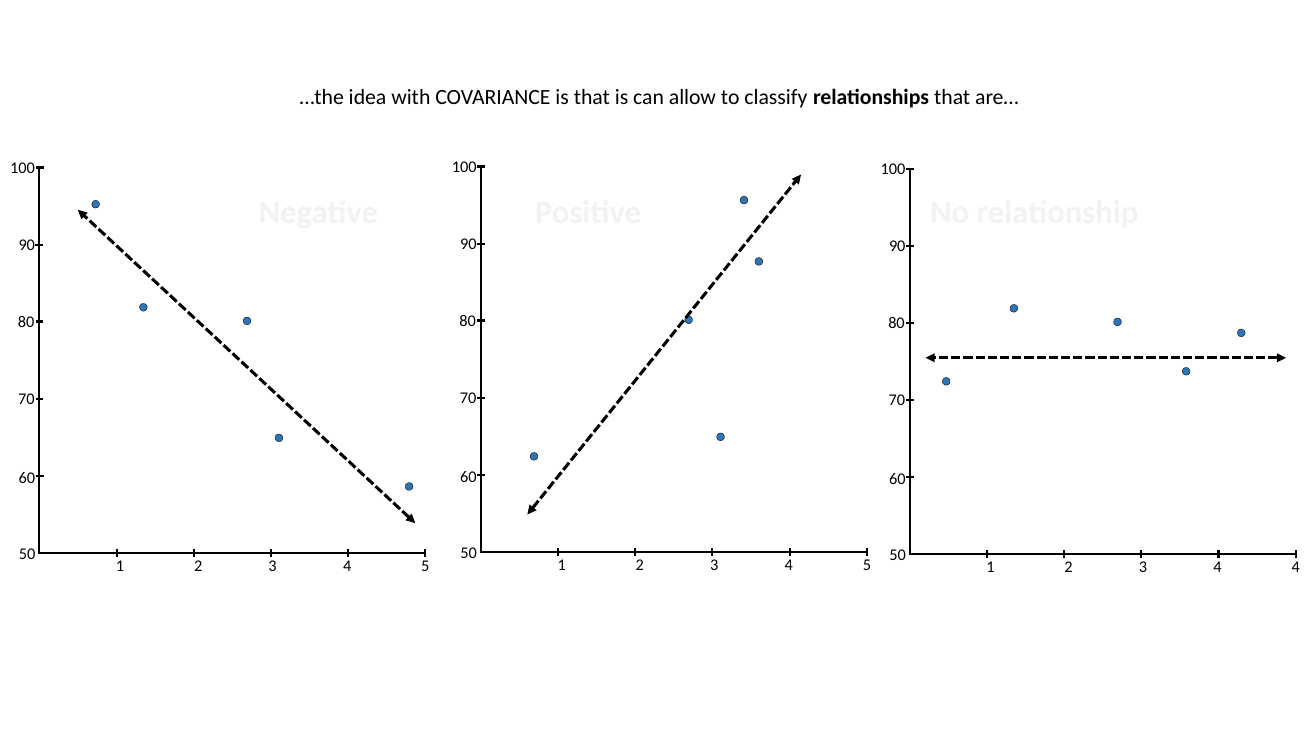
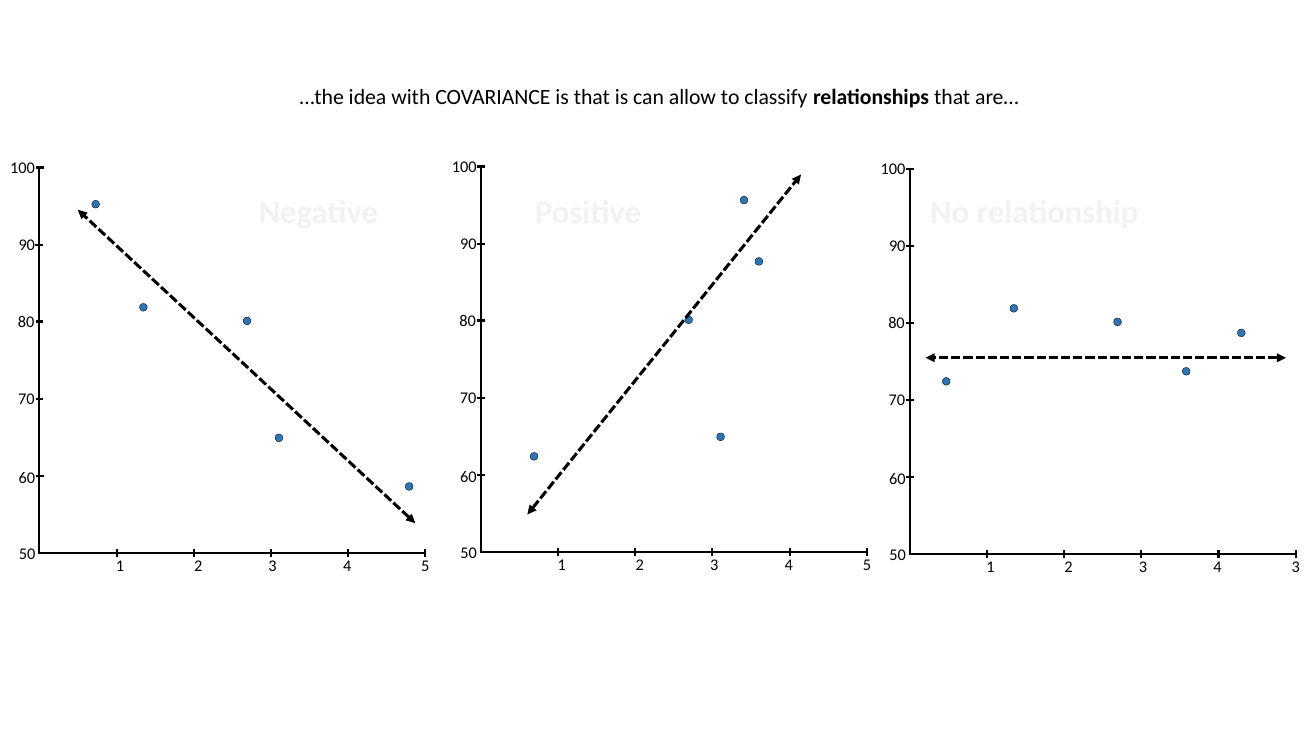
4 4: 4 -> 3
